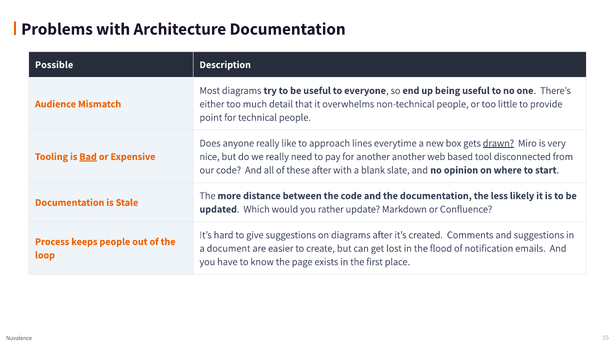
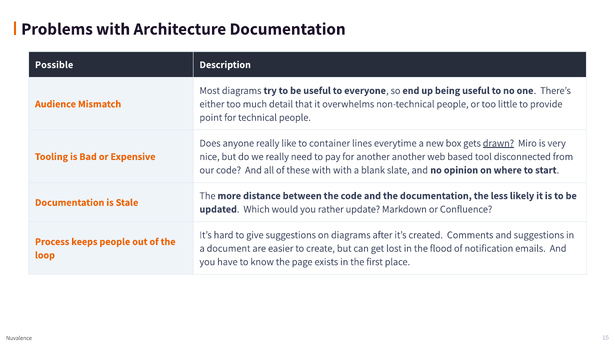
approach: approach -> container
Bad underline: present -> none
these after: after -> with
